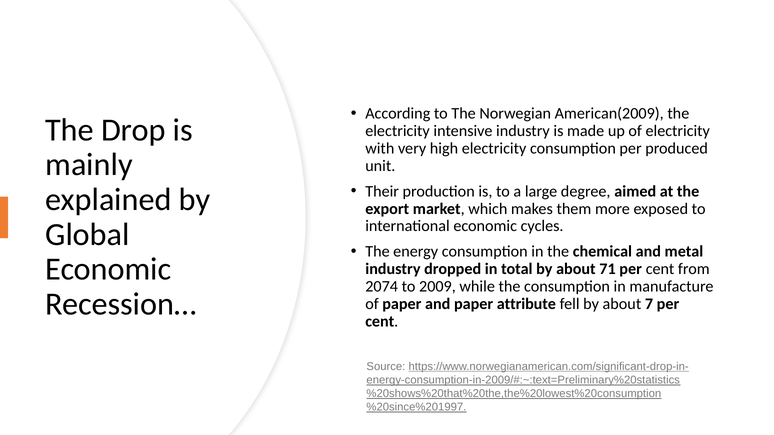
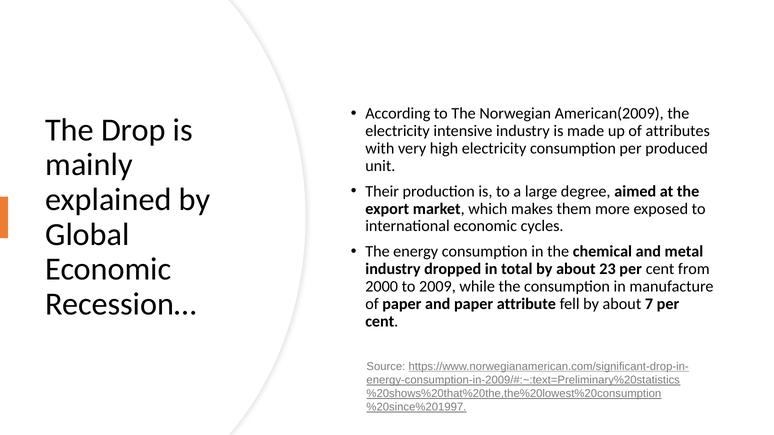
of electricity: electricity -> attributes
71: 71 -> 23
2074: 2074 -> 2000
